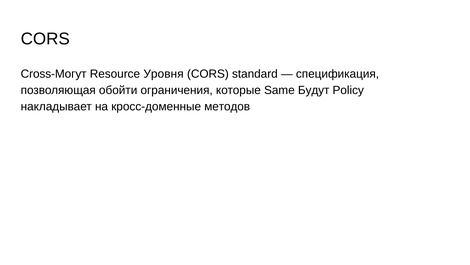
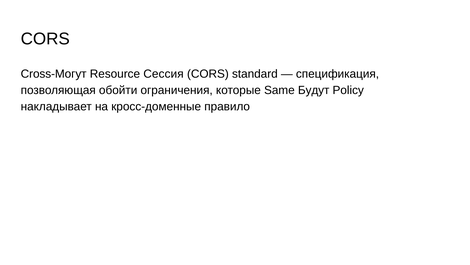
Уровня: Уровня -> Сессия
методов: методов -> правило
